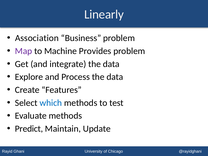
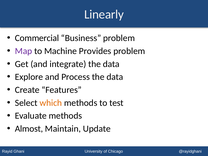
Association: Association -> Commercial
which colour: blue -> orange
Predict: Predict -> Almost
